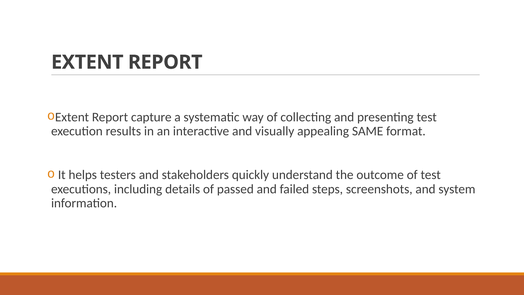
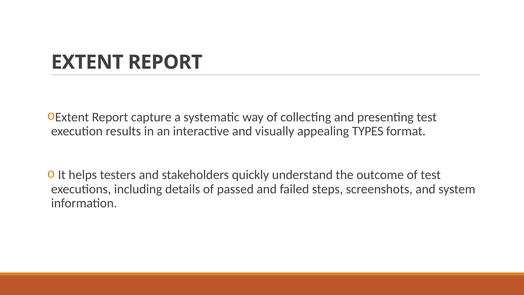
SAME: SAME -> TYPES
